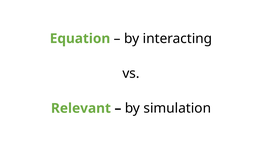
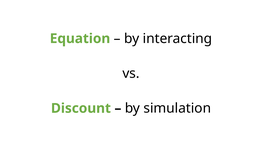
Relevant: Relevant -> Discount
